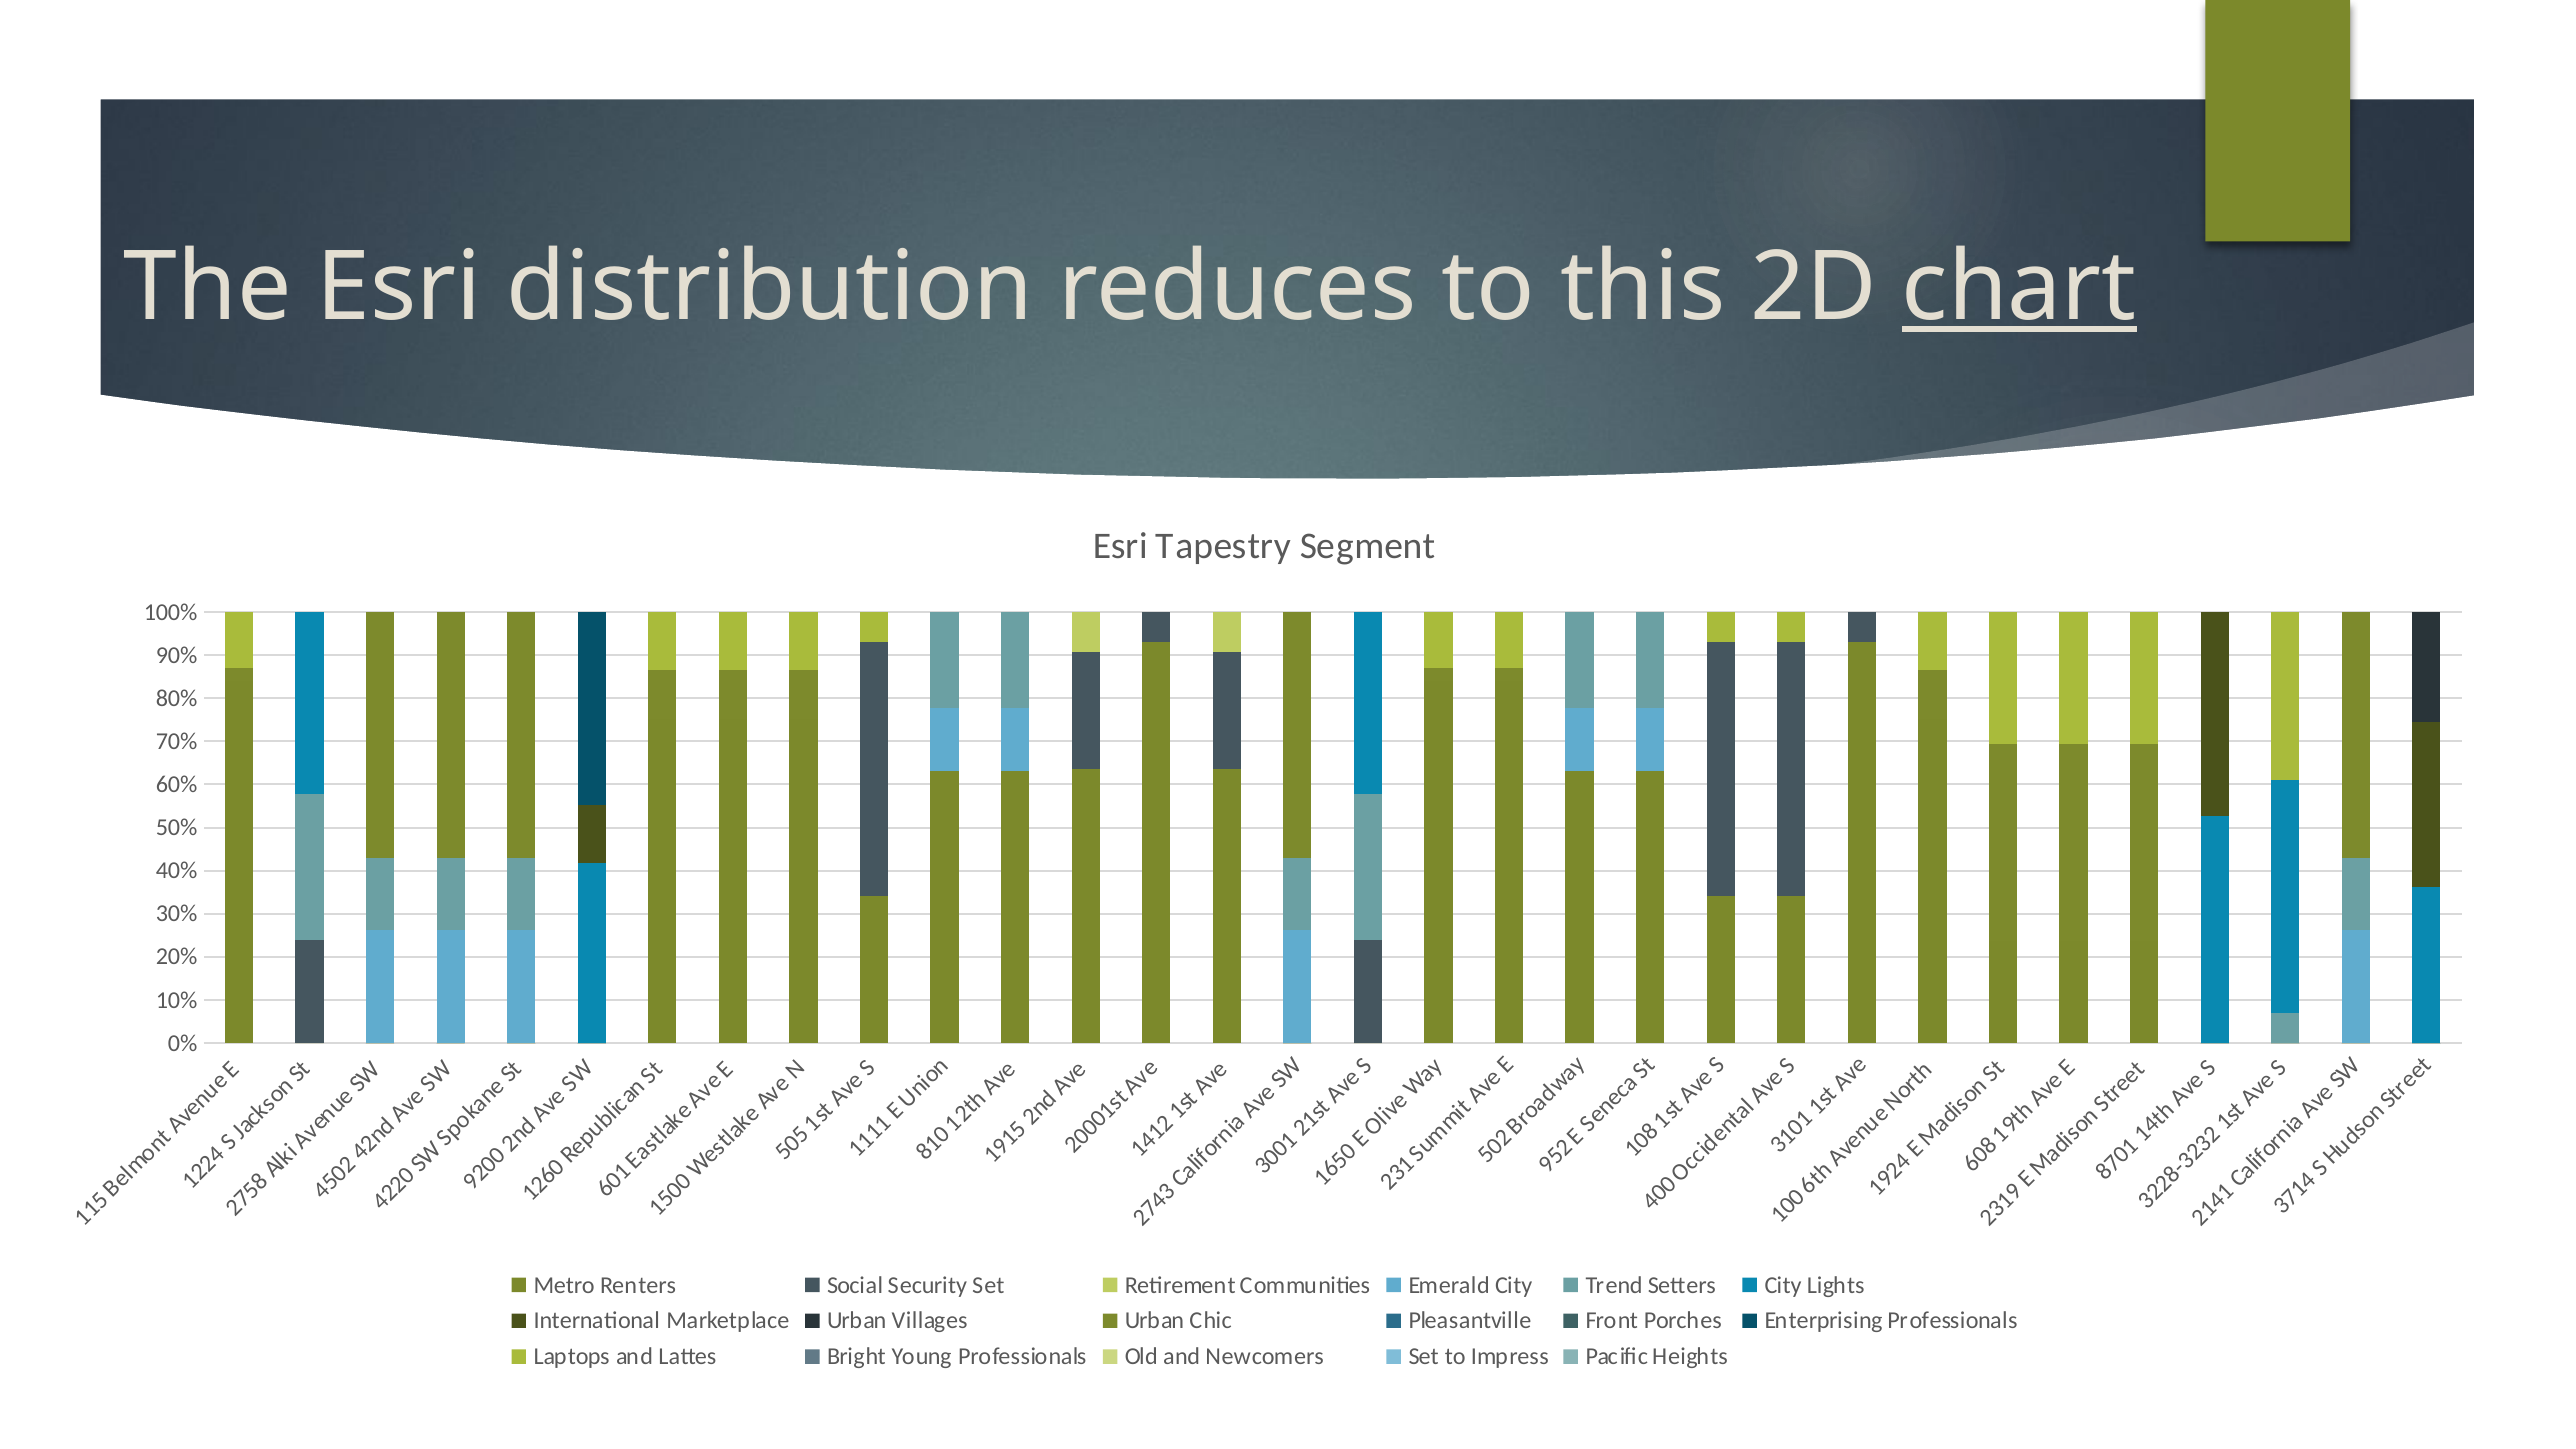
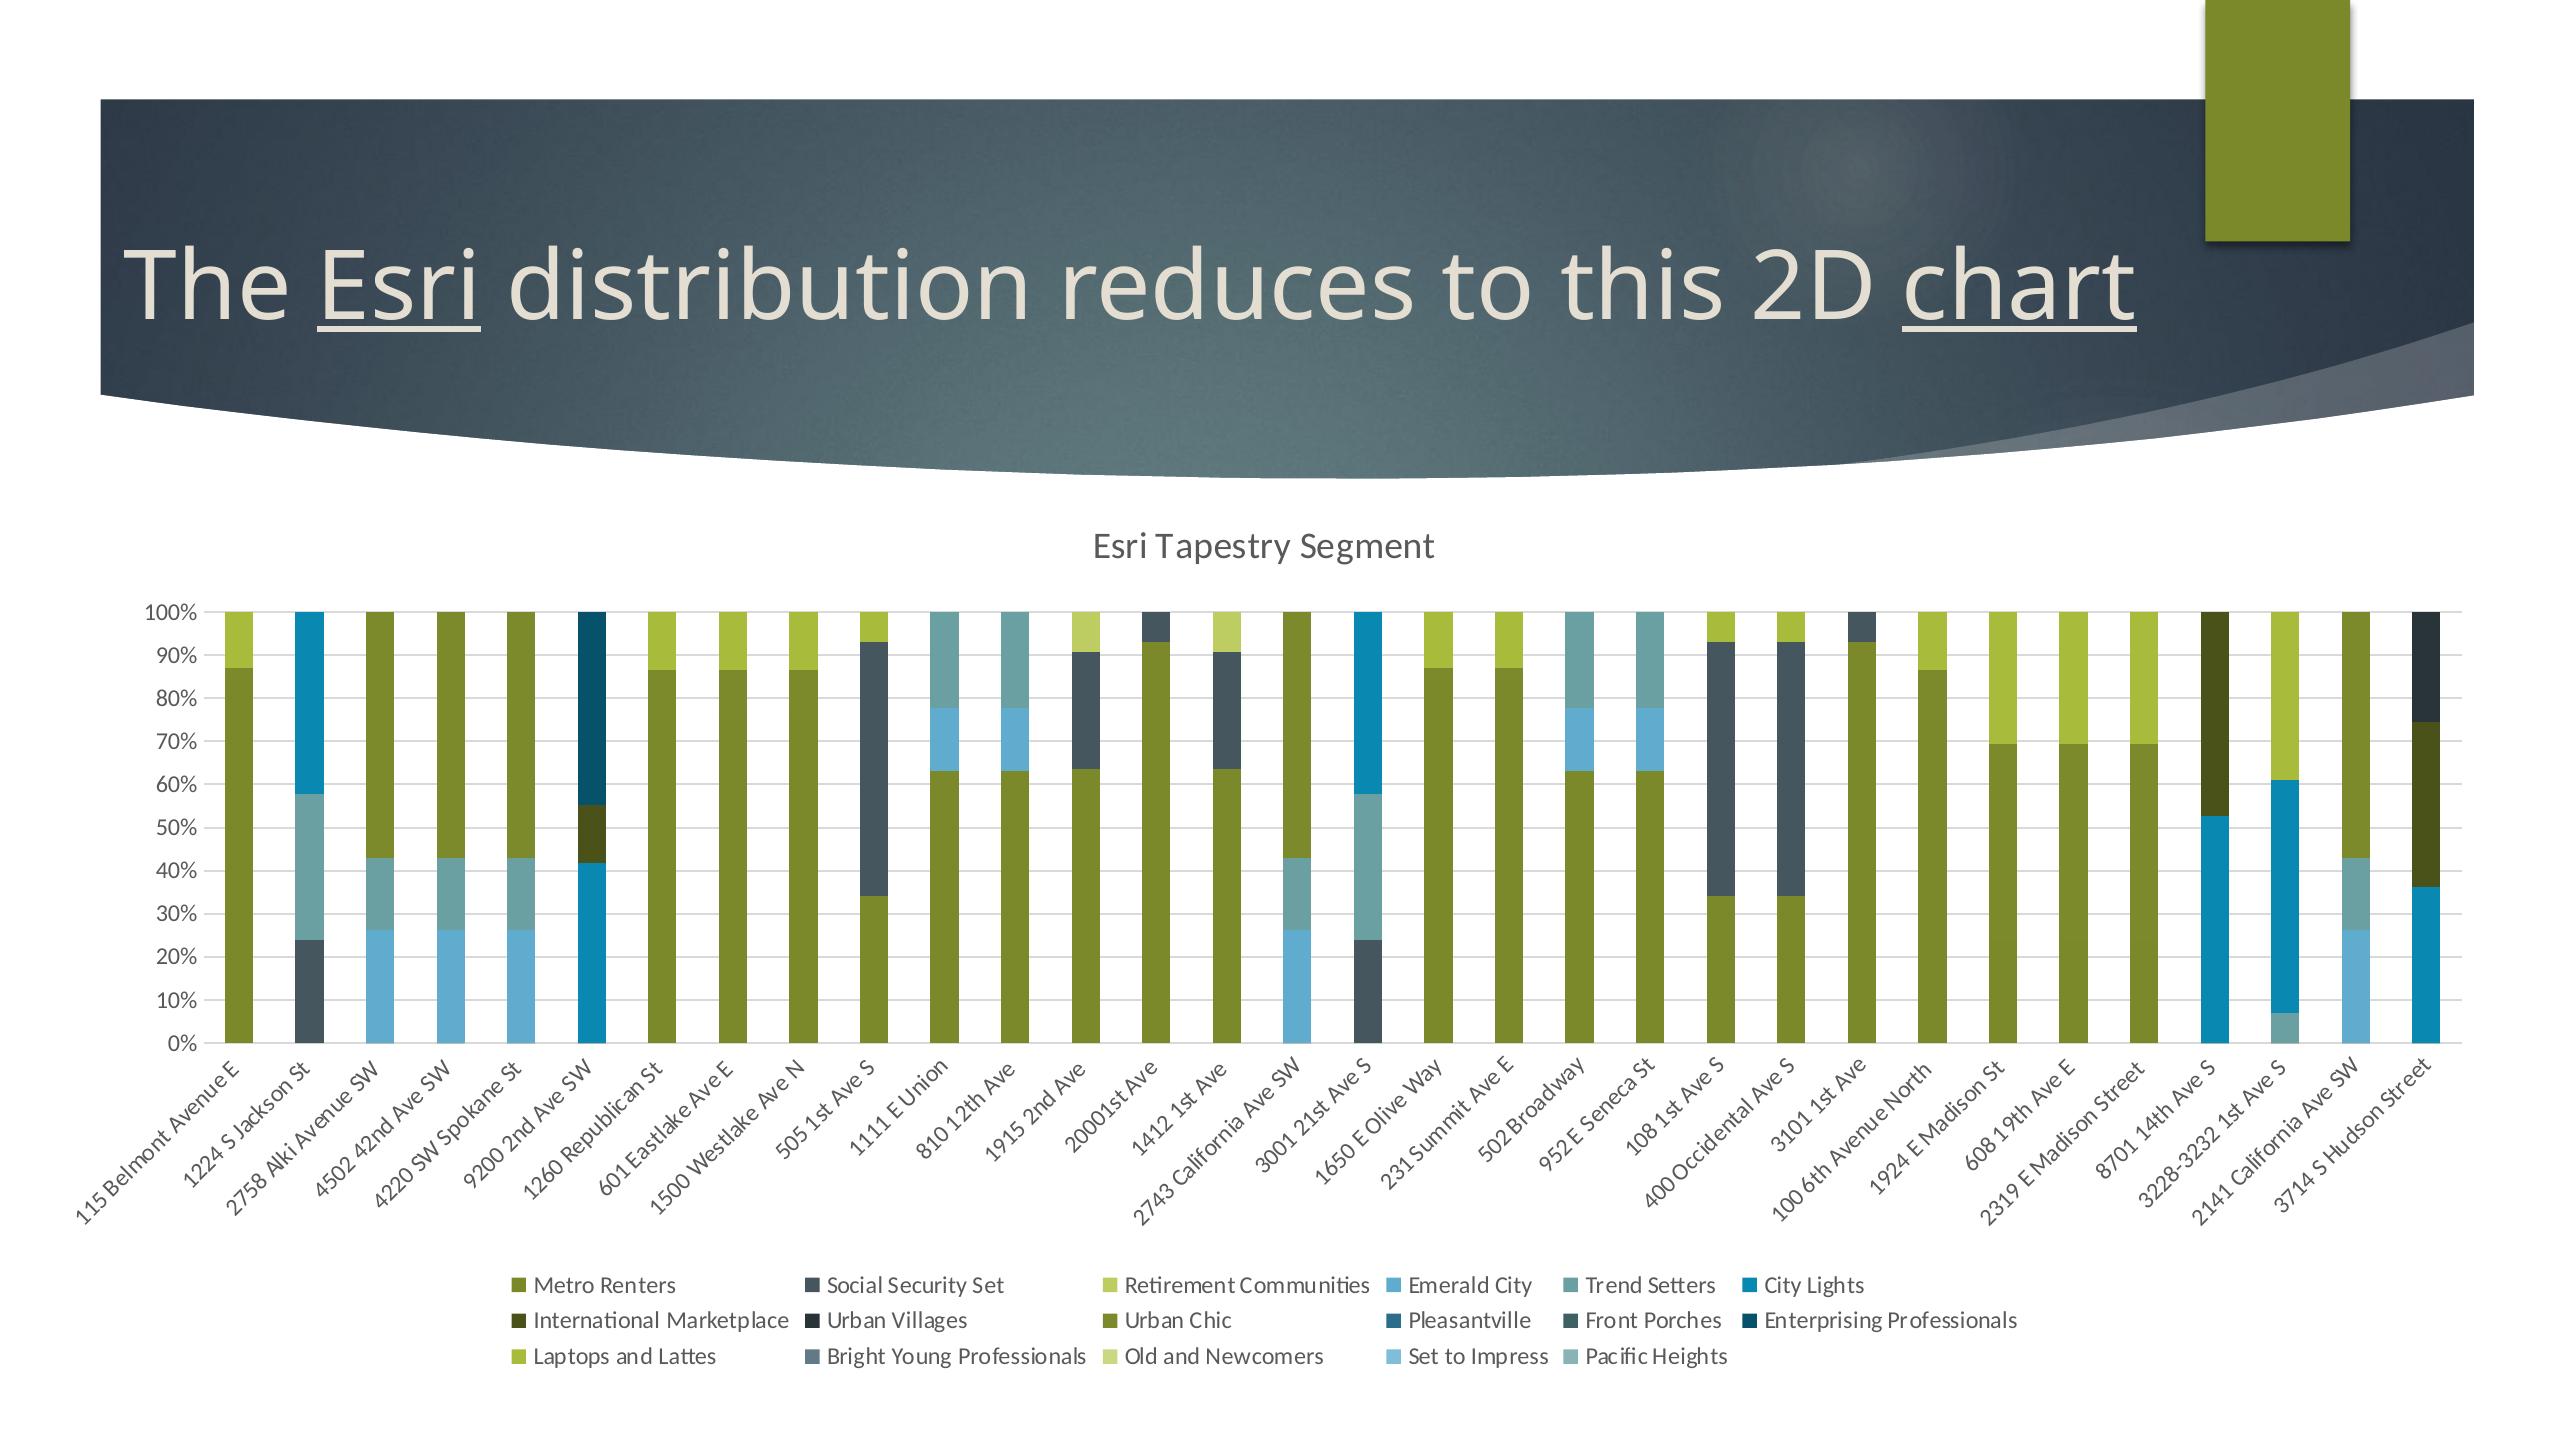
Esri at (399, 287) underline: none -> present
